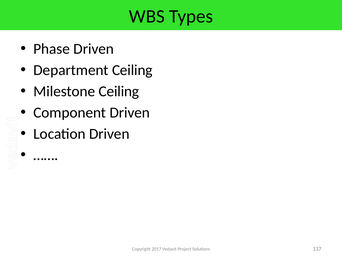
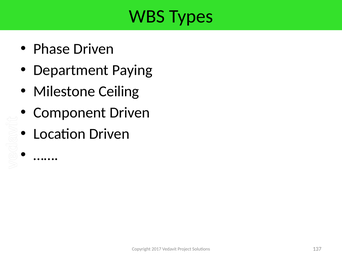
Department Ceiling: Ceiling -> Paying
